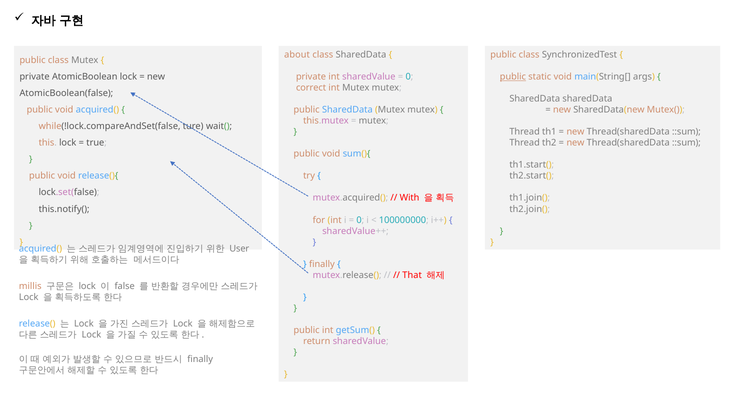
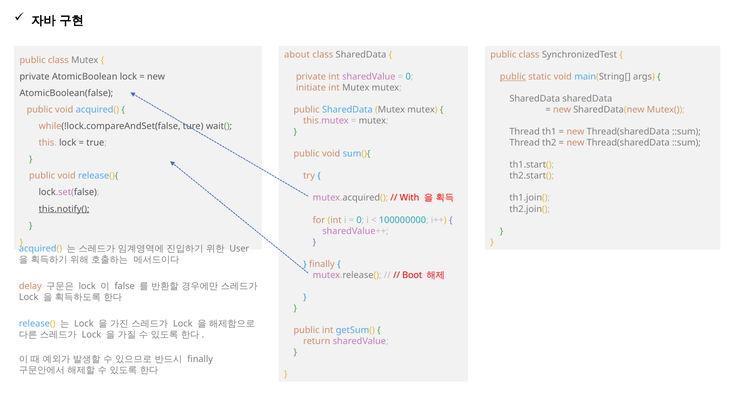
correct: correct -> initiate
this.notify( underline: none -> present
That: That -> Boot
millis: millis -> delay
